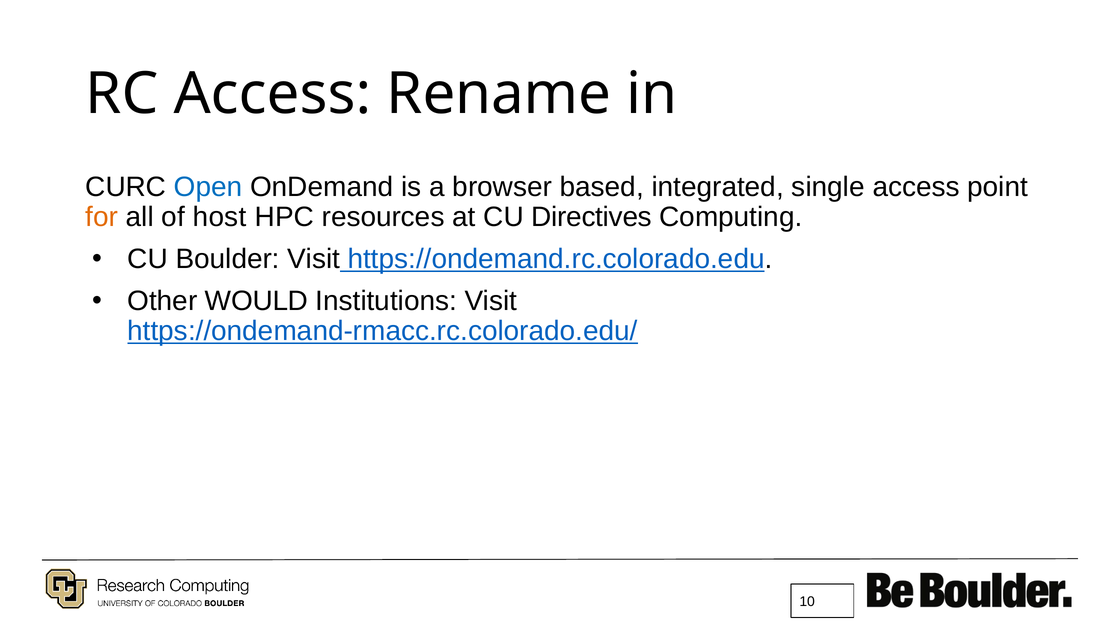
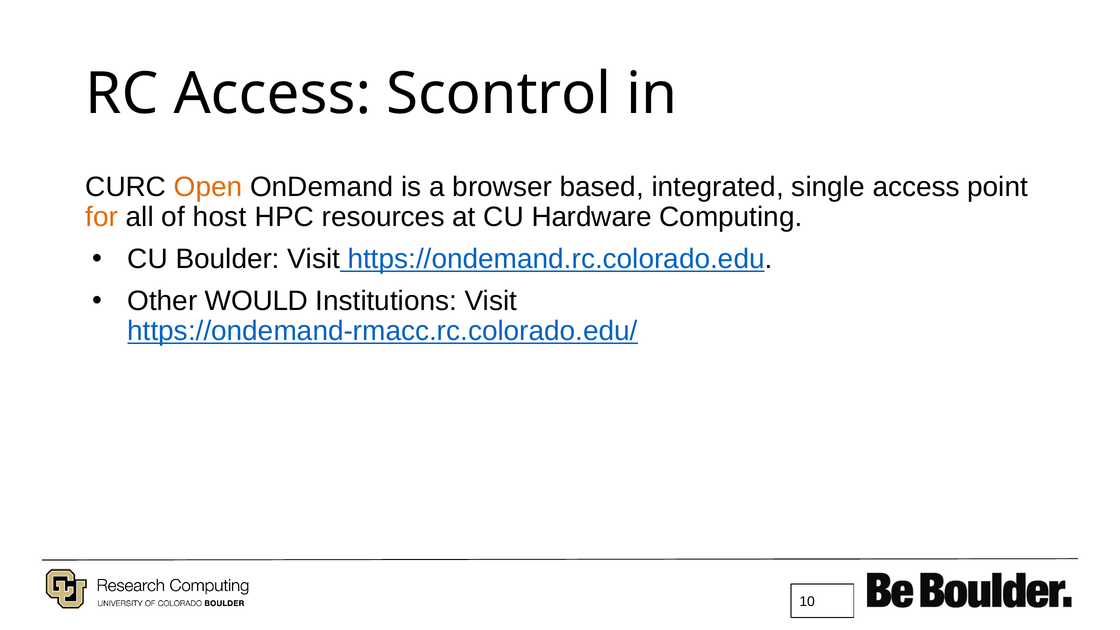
Rename: Rename -> Scontrol
Open colour: blue -> orange
Directives: Directives -> Hardware
